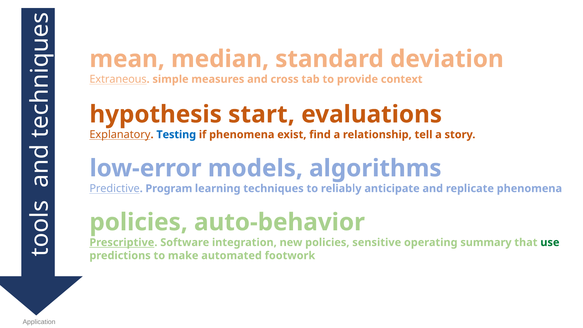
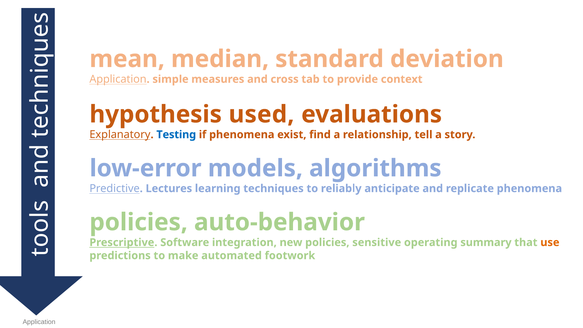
Extraneous at (118, 79): Extraneous -> Application
start: start -> used
Program: Program -> Lectures
use colour: green -> orange
